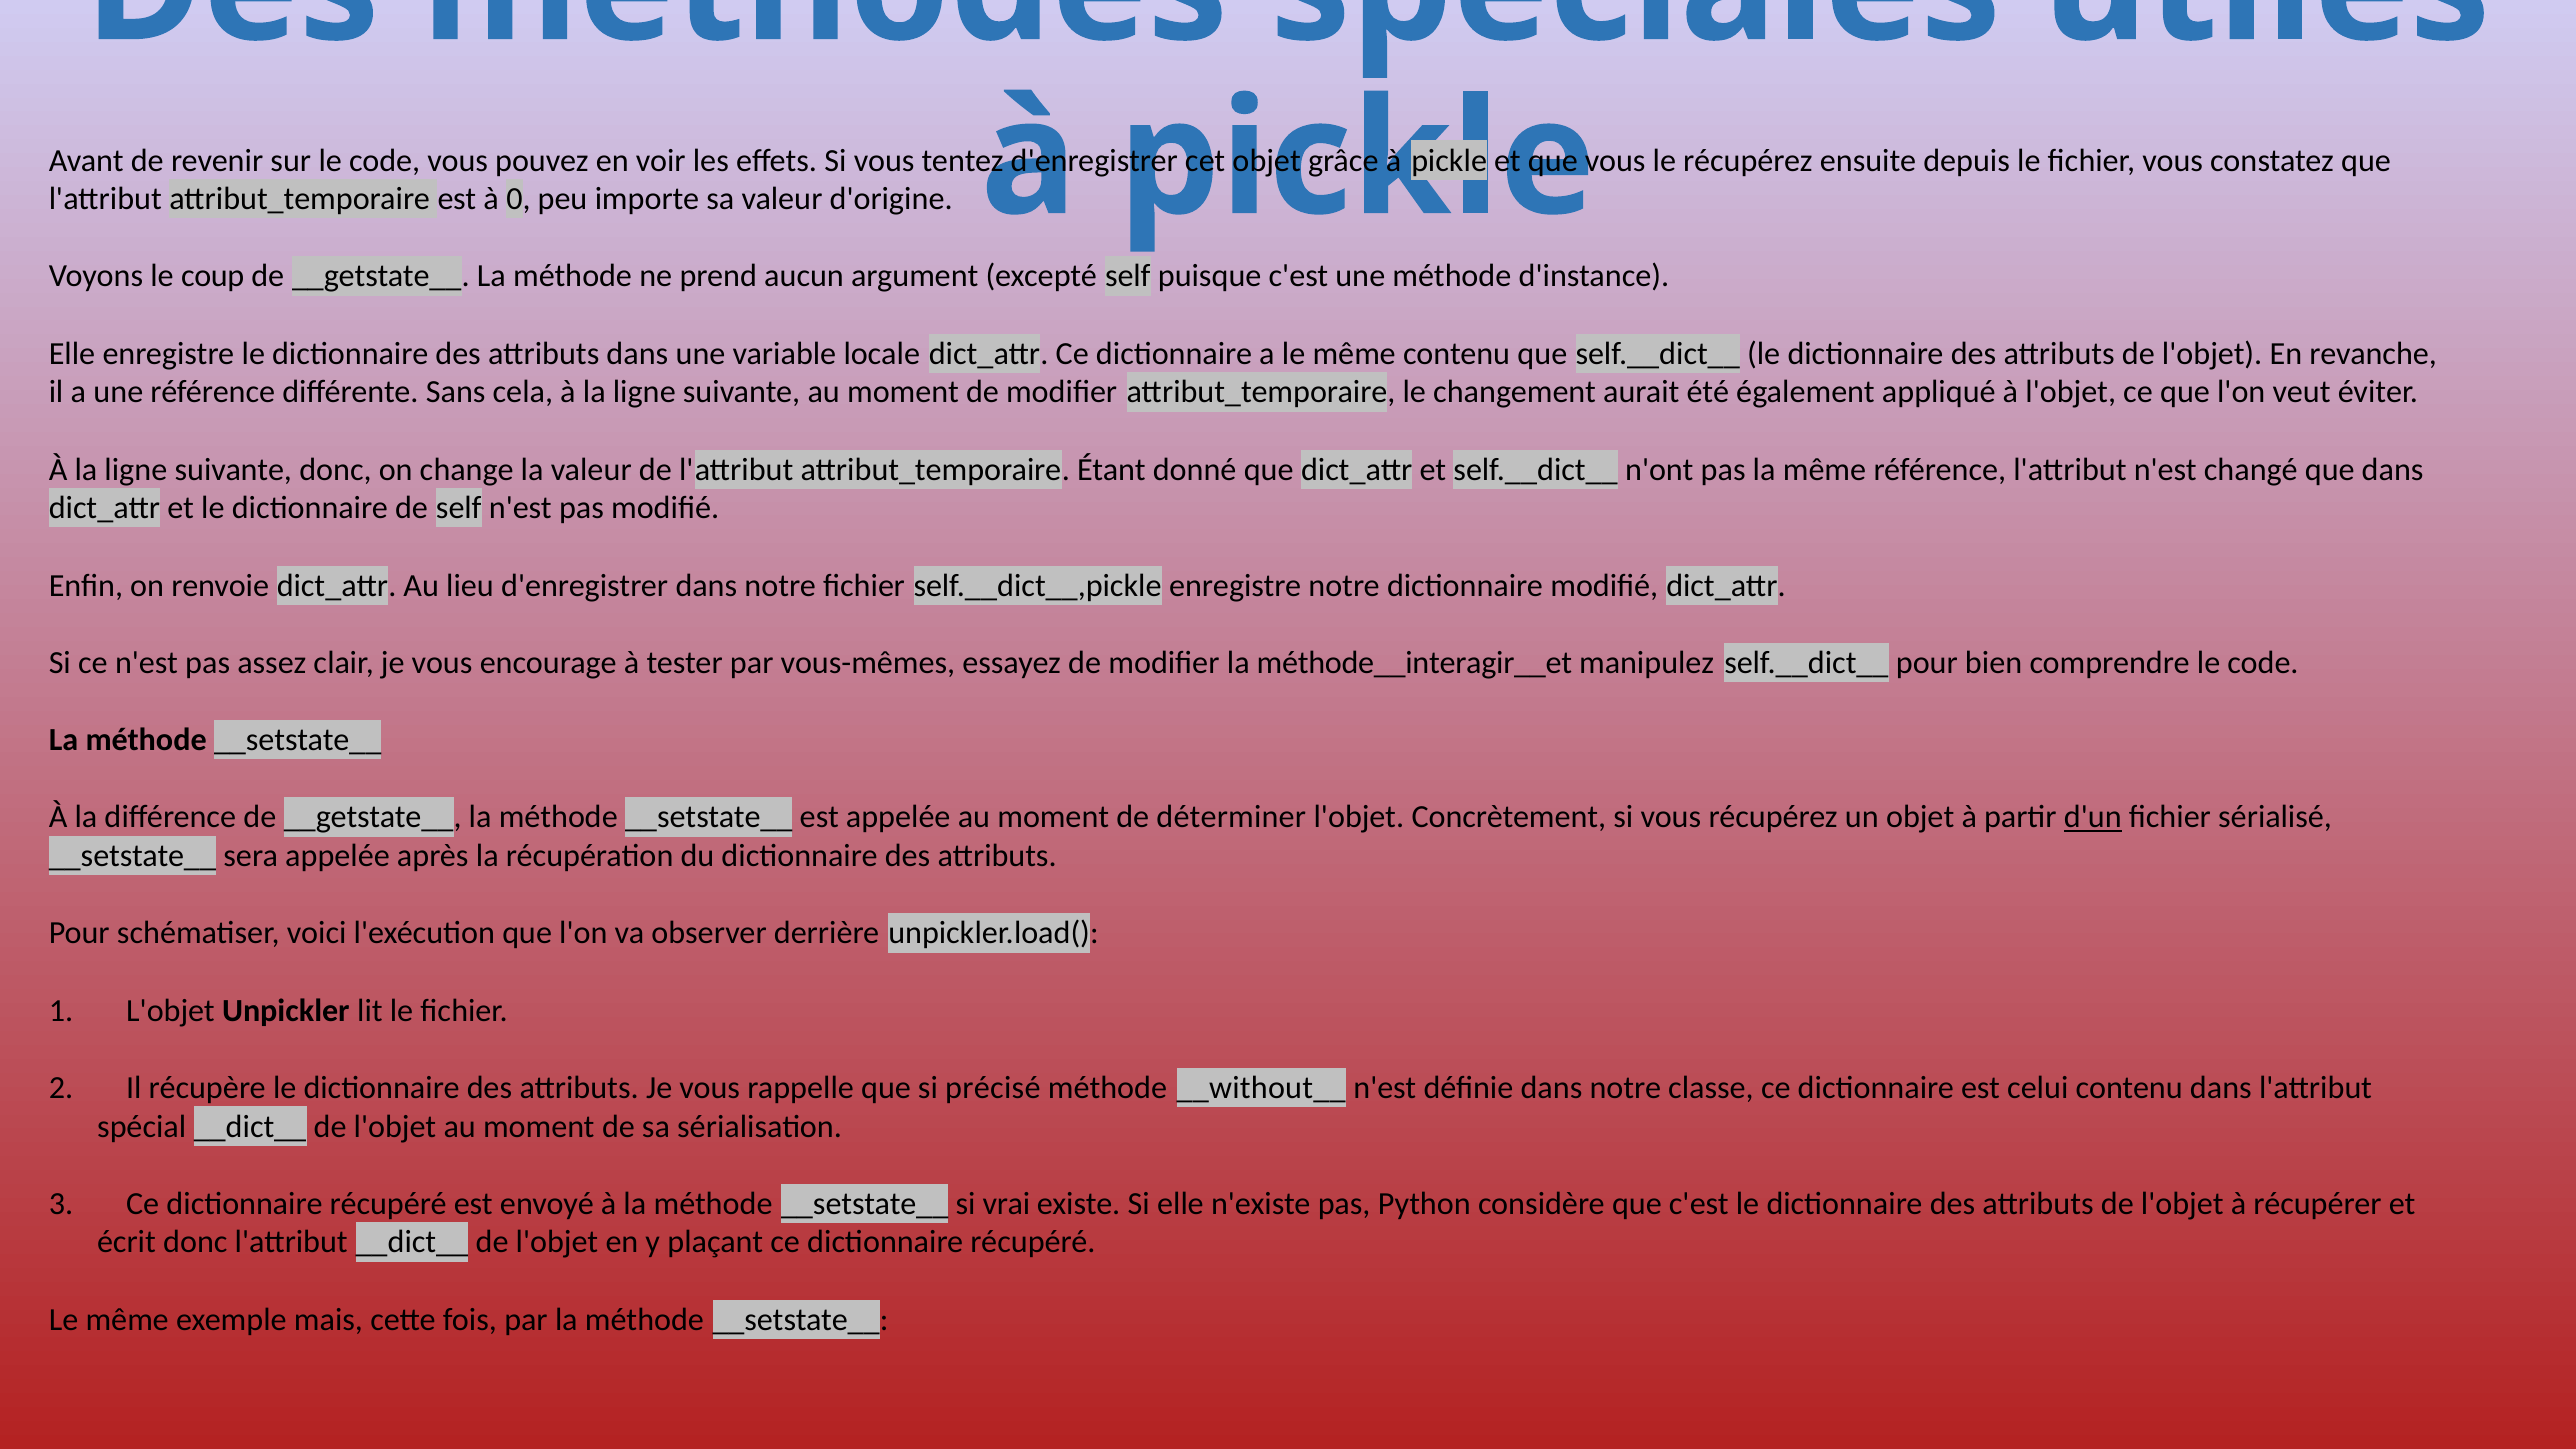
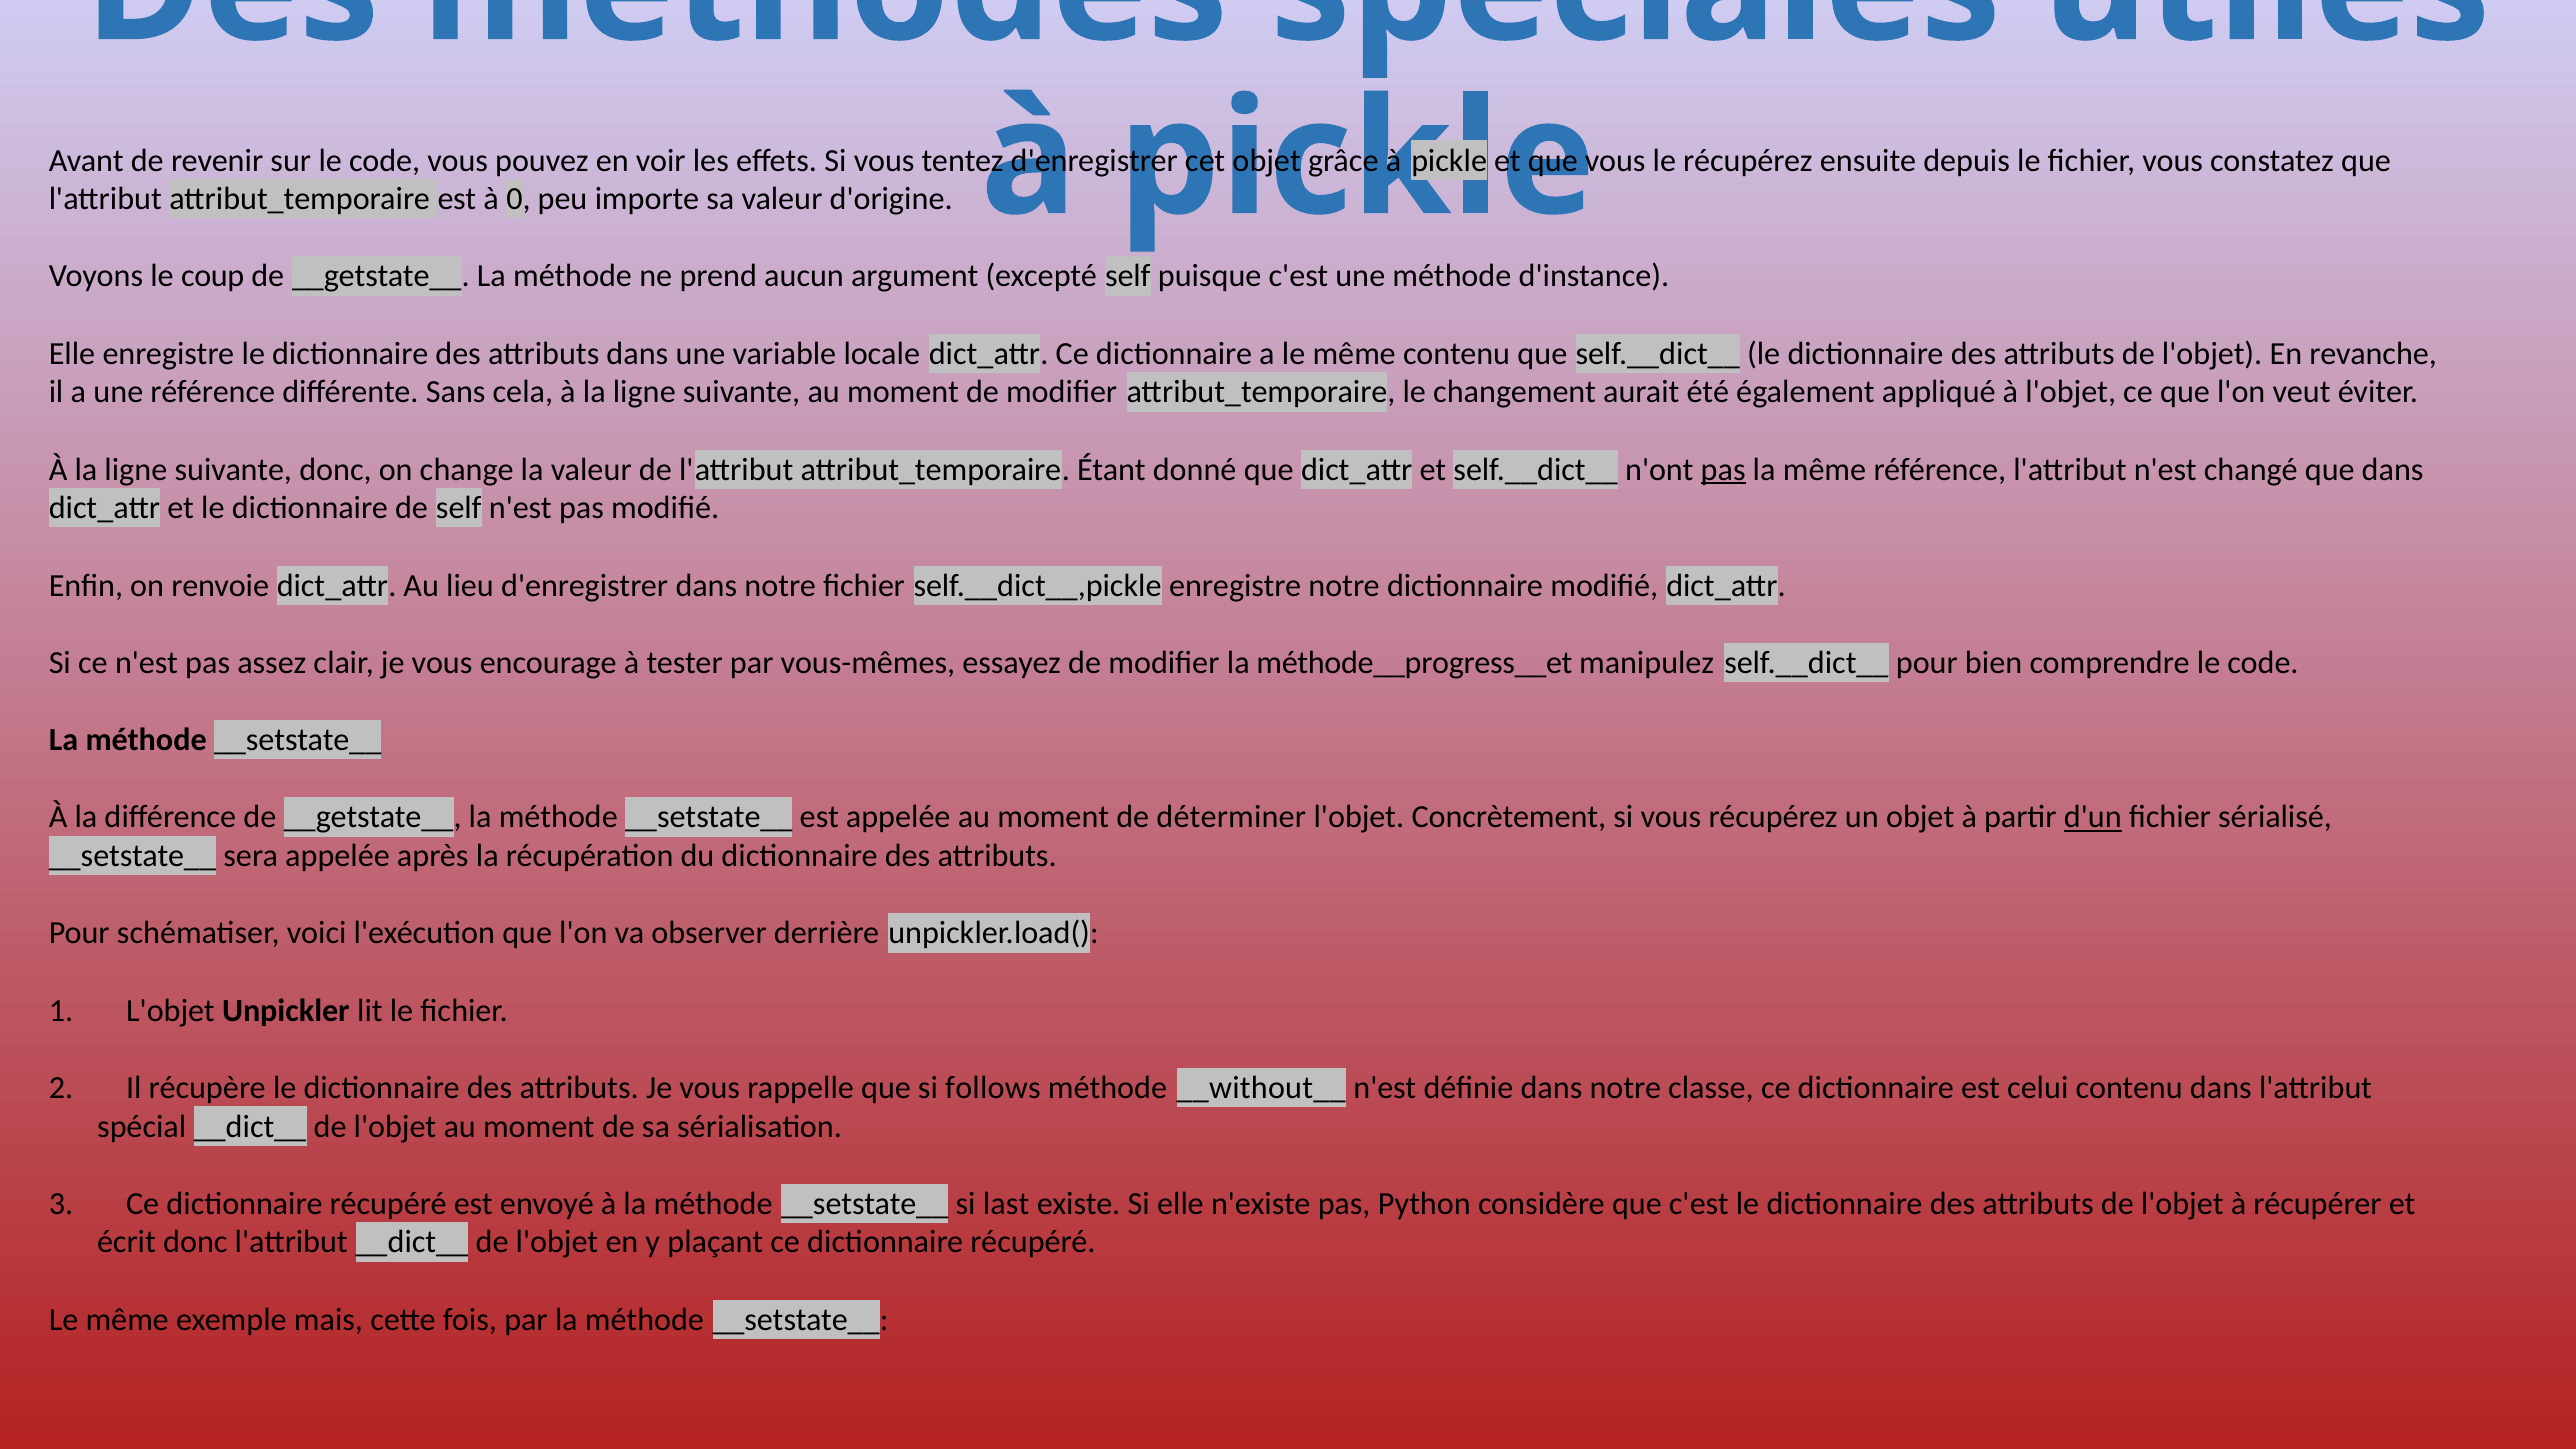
pas at (1723, 470) underline: none -> present
méthode__interagir__et: méthode__interagir__et -> méthode__progress__et
précisé: précisé -> follows
vrai: vrai -> last
